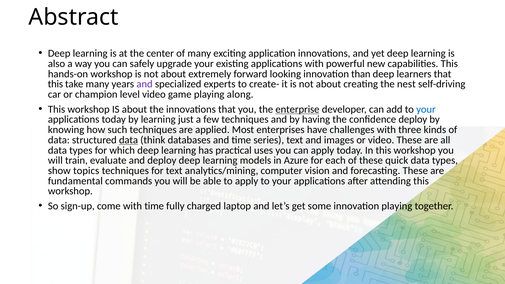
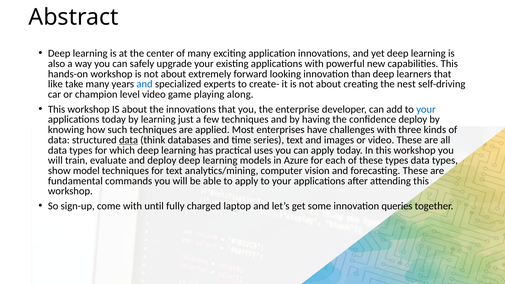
this at (55, 84): this -> like
and at (145, 84) colour: purple -> blue
enterprise underline: present -> none
these quick: quick -> types
topics: topics -> model
with time: time -> until
innovation playing: playing -> queries
